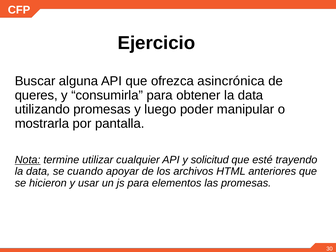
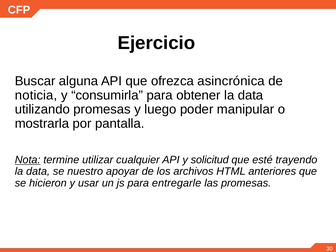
queres: queres -> noticia
cuando: cuando -> nuestro
elementos: elementos -> entregarle
